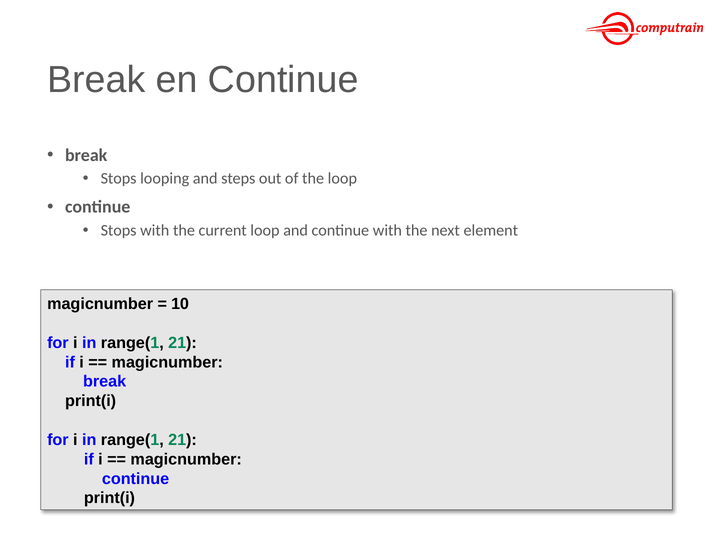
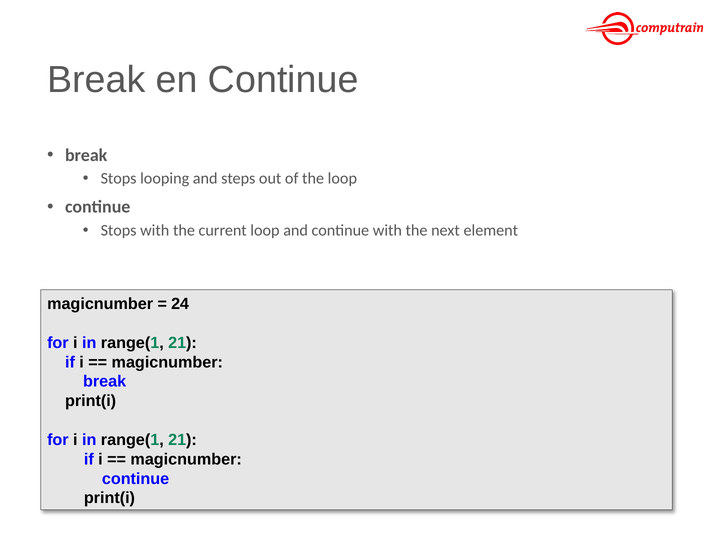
10: 10 -> 24
